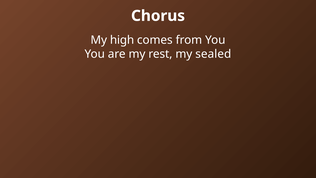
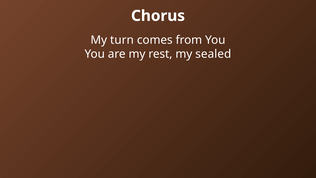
high: high -> turn
